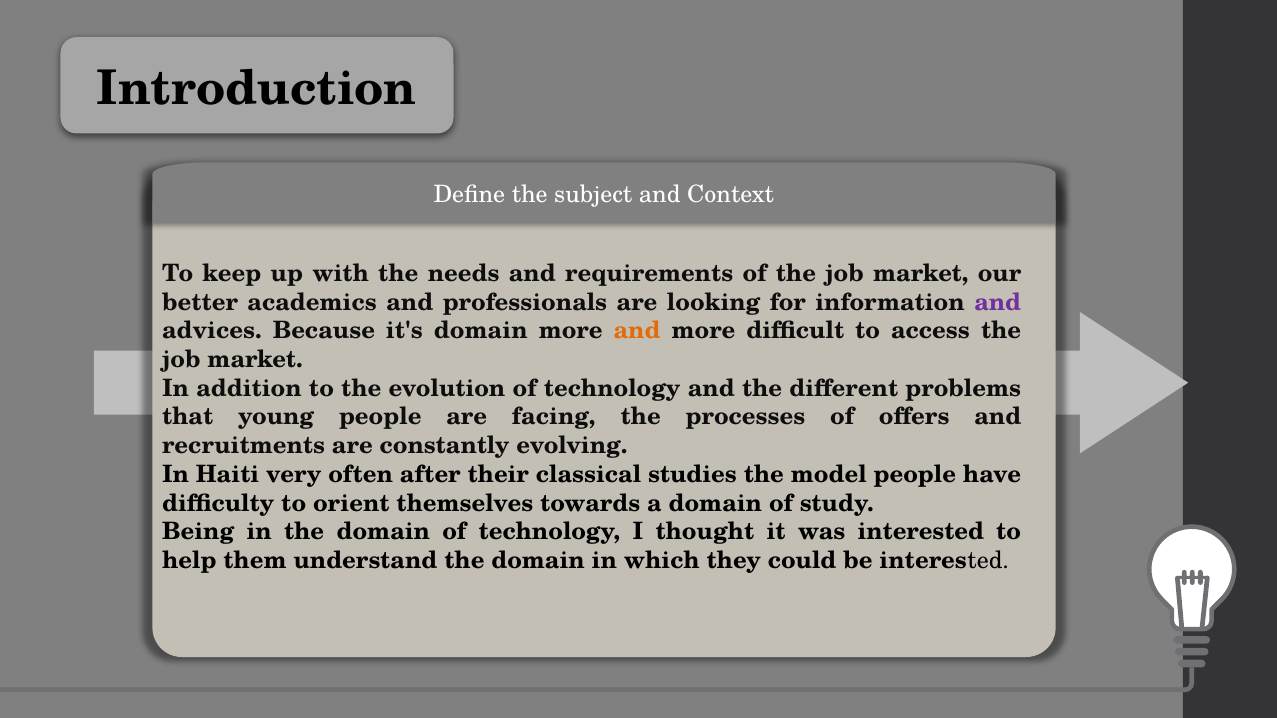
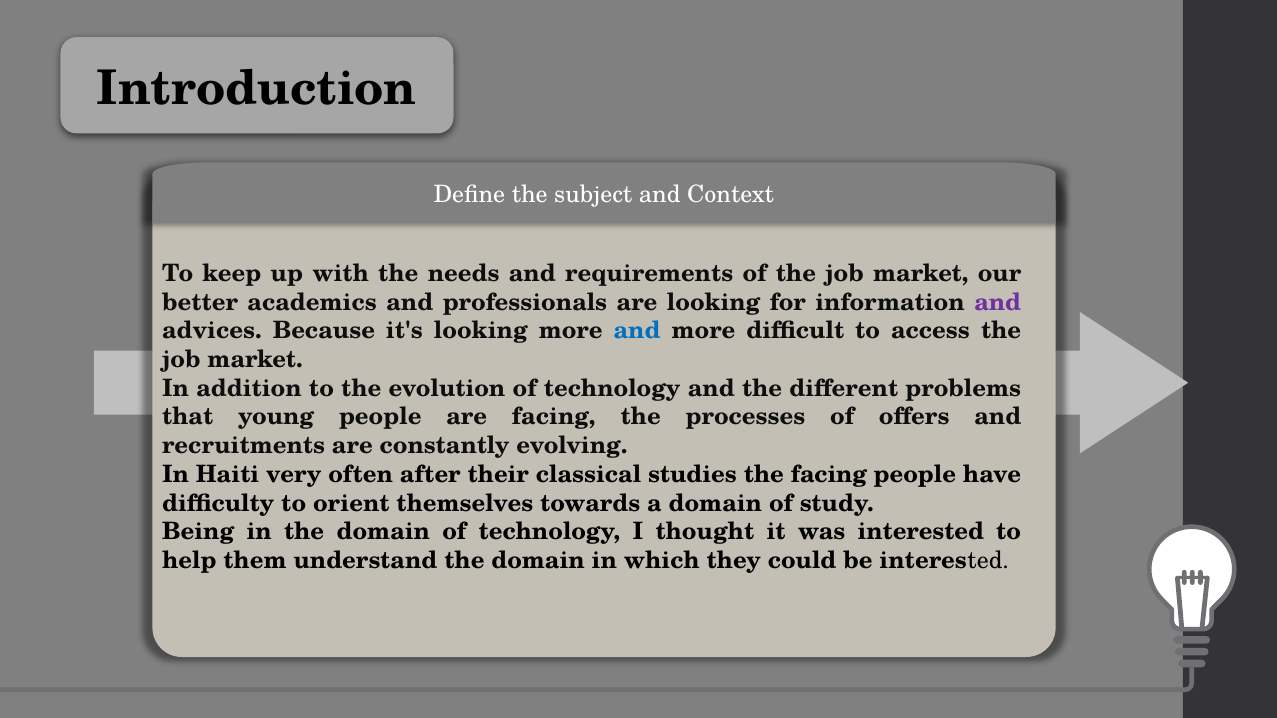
it's domain: domain -> looking
and at (637, 331) colour: orange -> blue
the model: model -> facing
